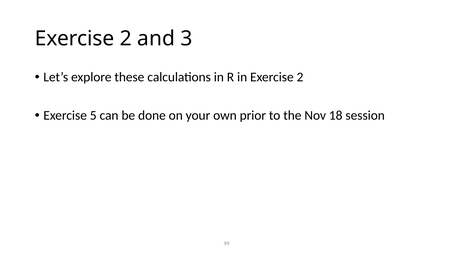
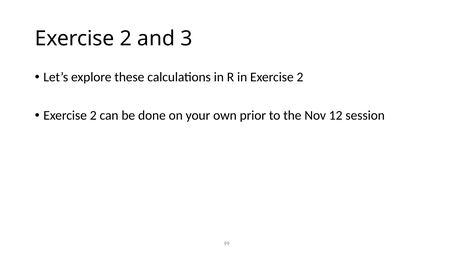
5 at (93, 115): 5 -> 2
18: 18 -> 12
